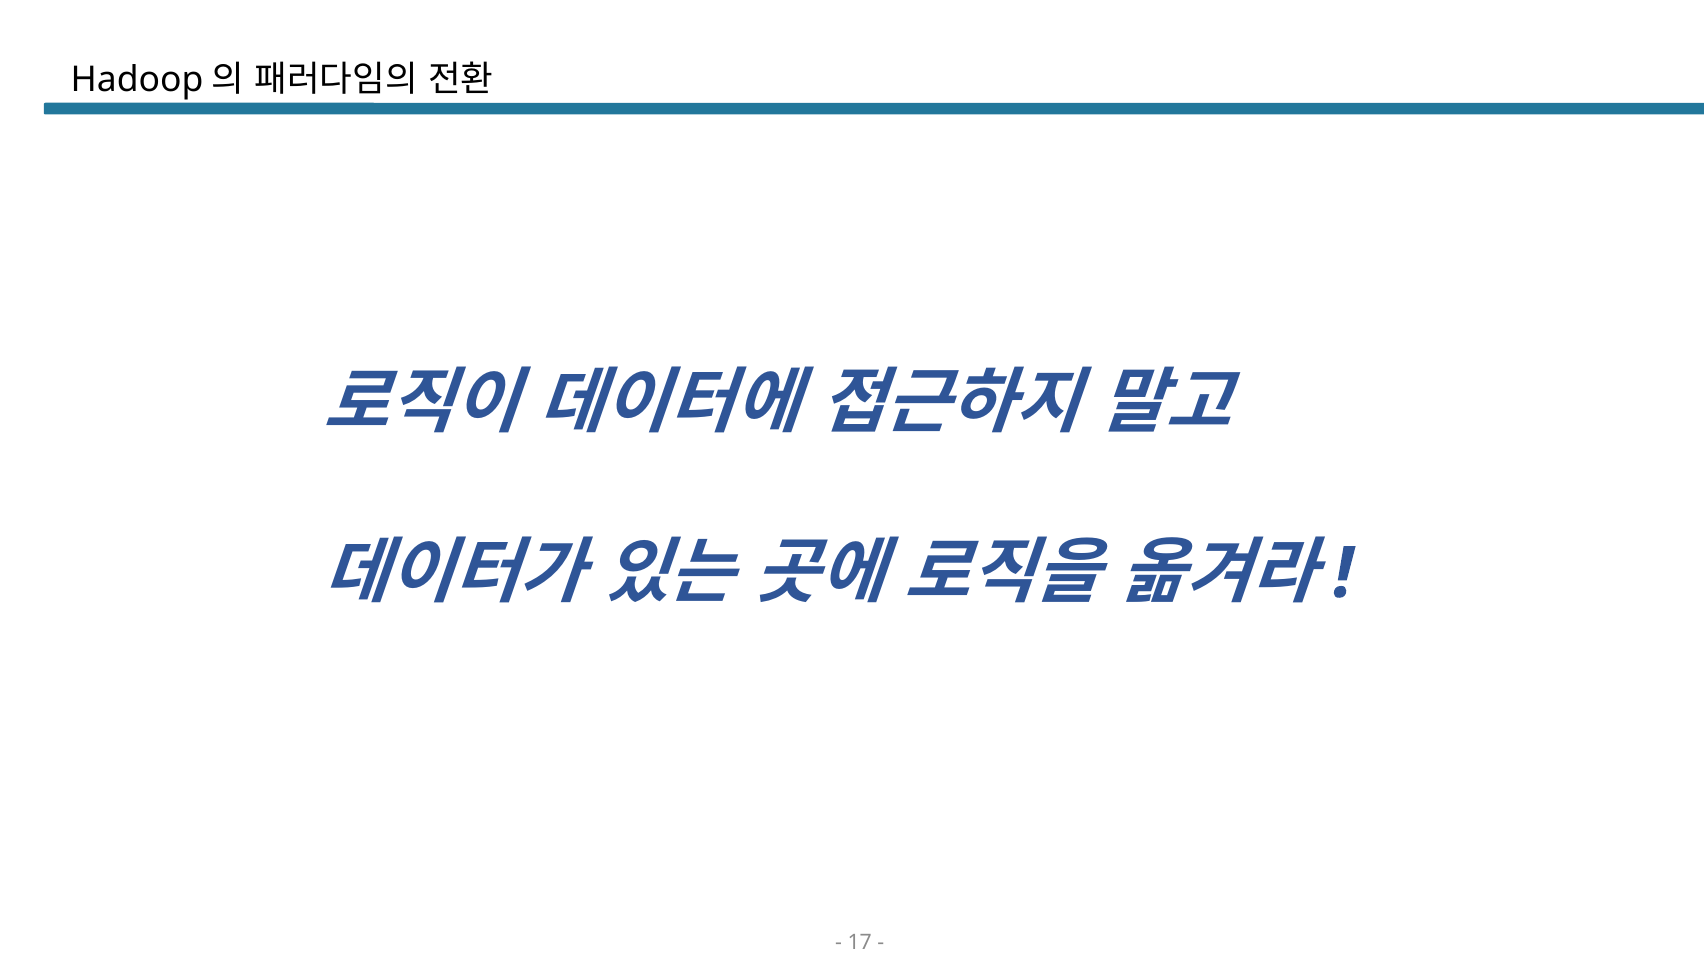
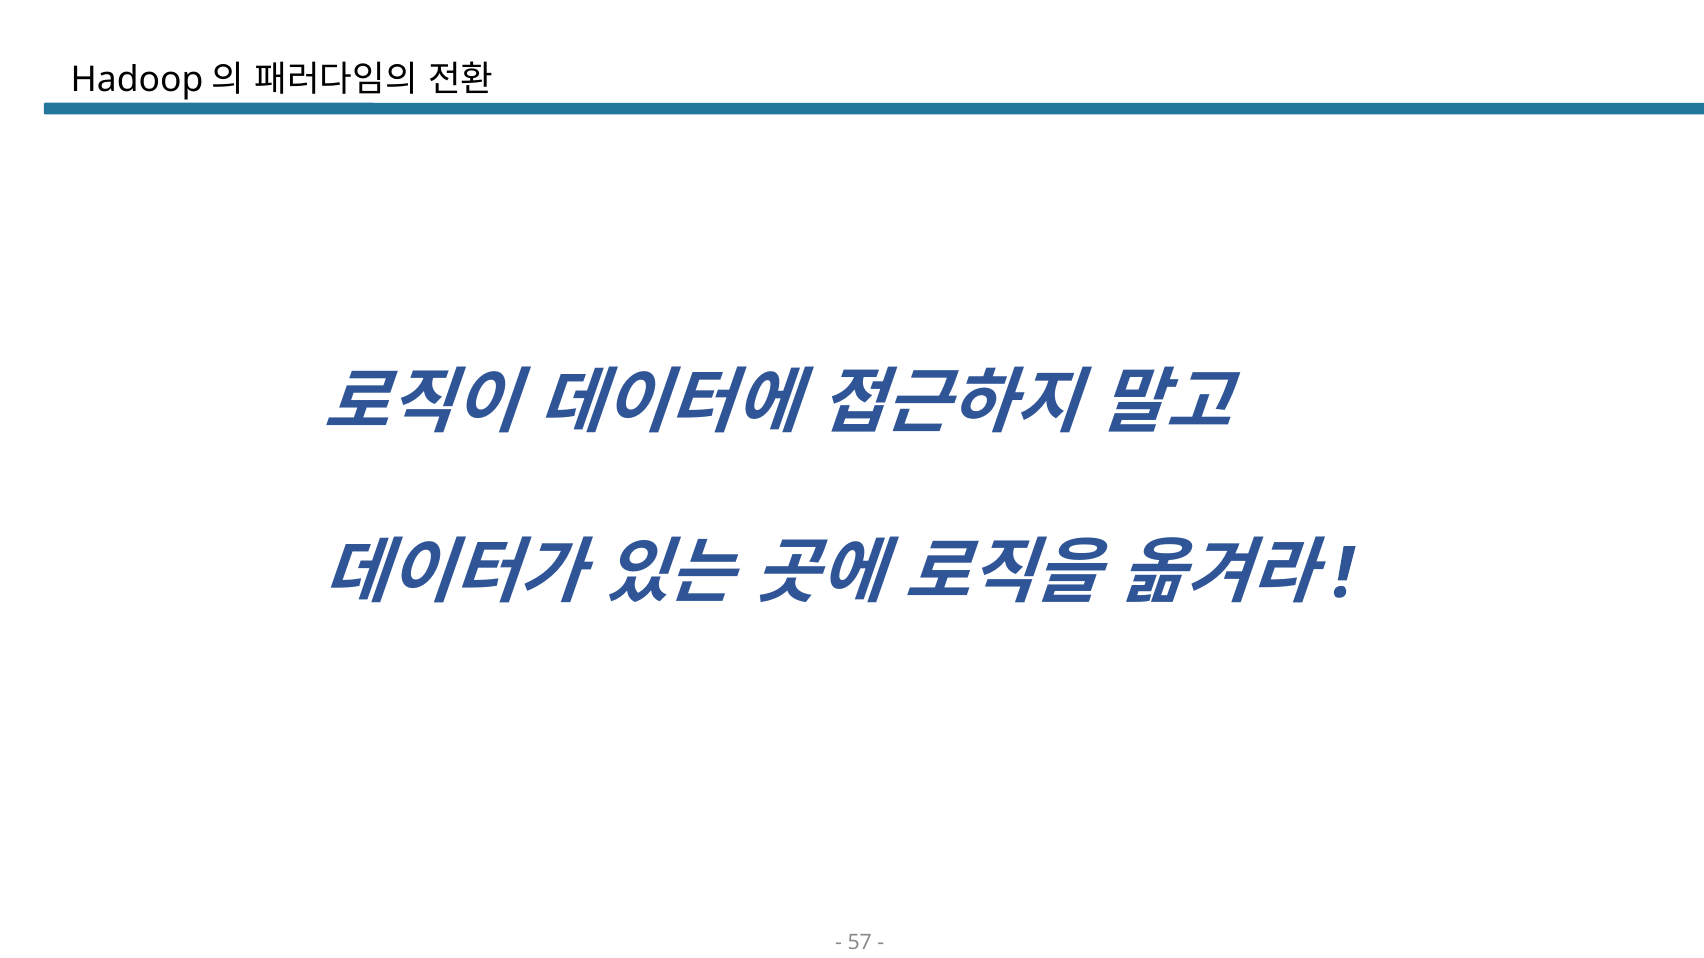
17: 17 -> 57
